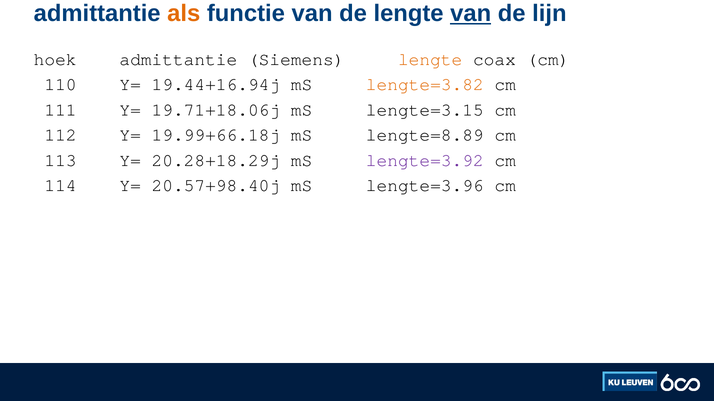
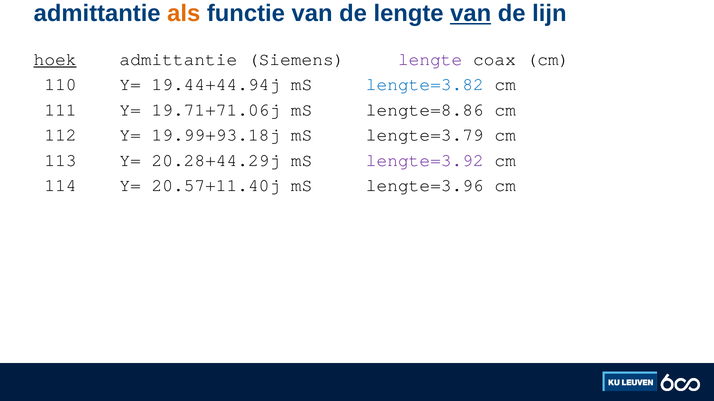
hoek underline: none -> present
lengte at (430, 59) colour: orange -> purple
19.44+16.94j: 19.44+16.94j -> 19.44+44.94j
lengte=3.82 colour: orange -> blue
19.71+18.06j: 19.71+18.06j -> 19.71+71.06j
lengte=3.15: lengte=3.15 -> lengte=8.86
19.99+66.18j: 19.99+66.18j -> 19.99+93.18j
lengte=8.89: lengte=8.89 -> lengte=3.79
20.28+18.29j: 20.28+18.29j -> 20.28+44.29j
20.57+98.40j: 20.57+98.40j -> 20.57+11.40j
